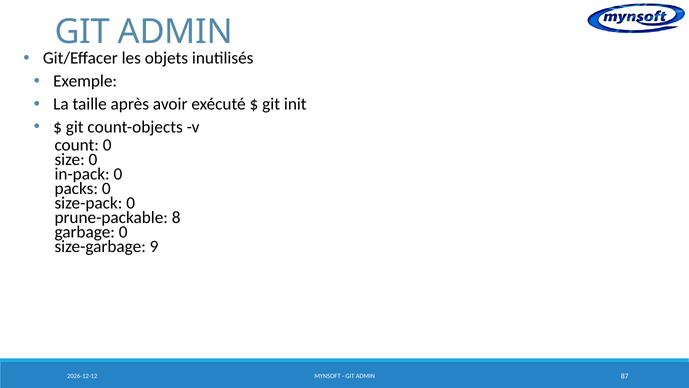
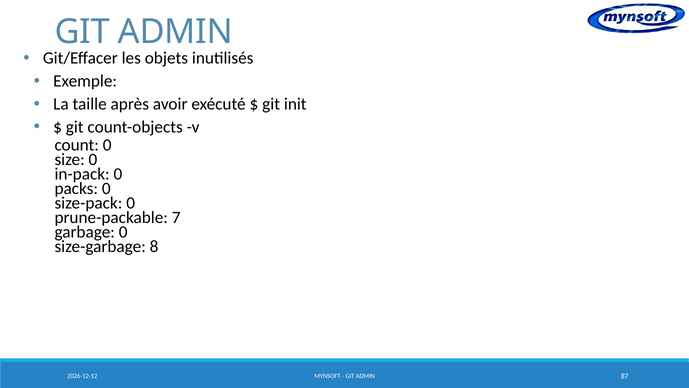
8: 8 -> 7
9: 9 -> 8
